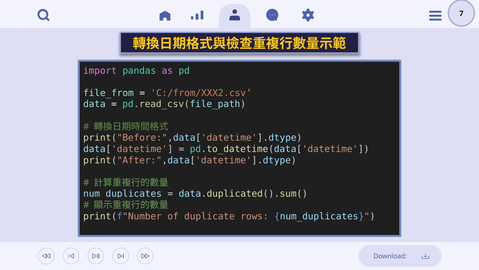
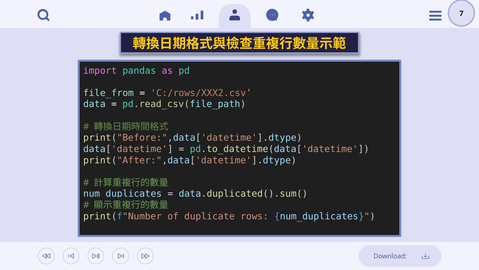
C:/from/XXX2.csv: C:/from/XXX2.csv -> C:/rows/XXX2.csv
